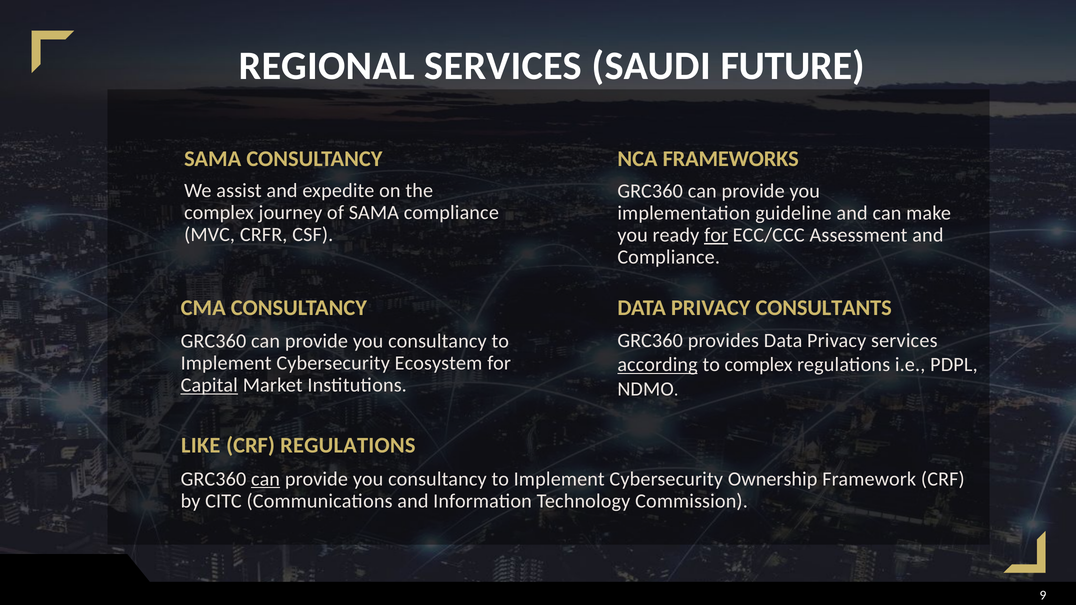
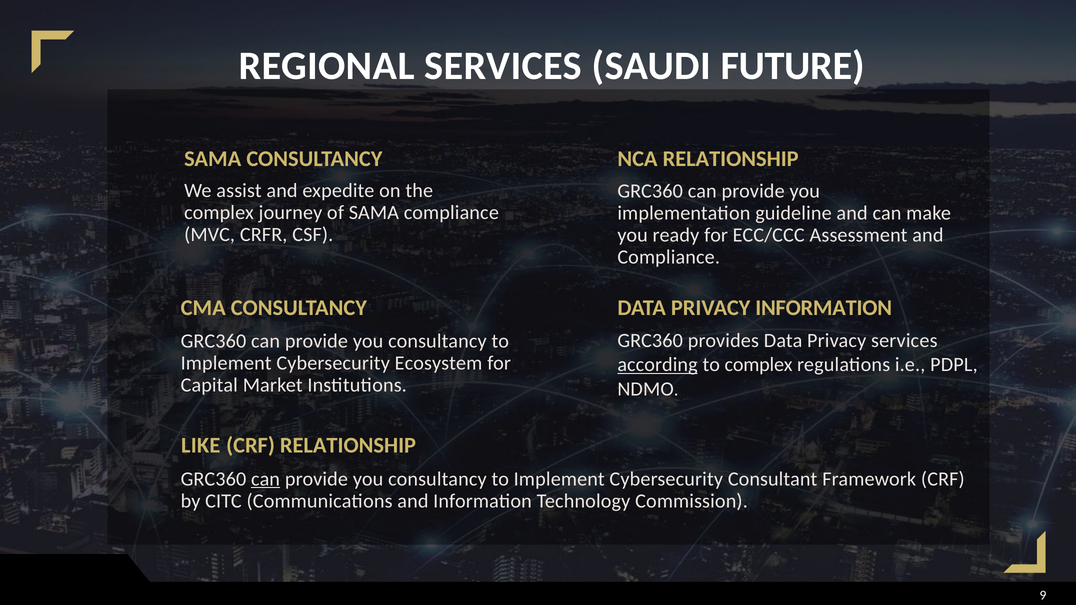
NCA FRAMEWORKS: FRAMEWORKS -> RELATIONSHIP
for at (716, 235) underline: present -> none
PRIVACY CONSULTANTS: CONSULTANTS -> INFORMATION
Capital underline: present -> none
CRF REGULATIONS: REGULATIONS -> RELATIONSHIP
Ownership: Ownership -> Consultant
